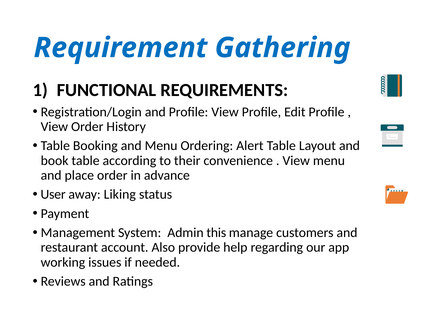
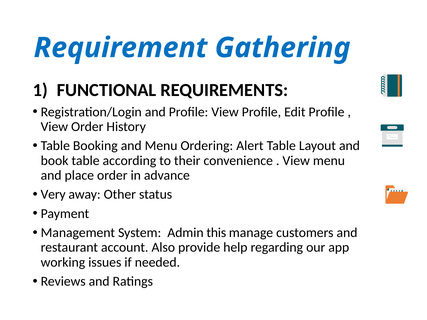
User: User -> Very
Liking: Liking -> Other
